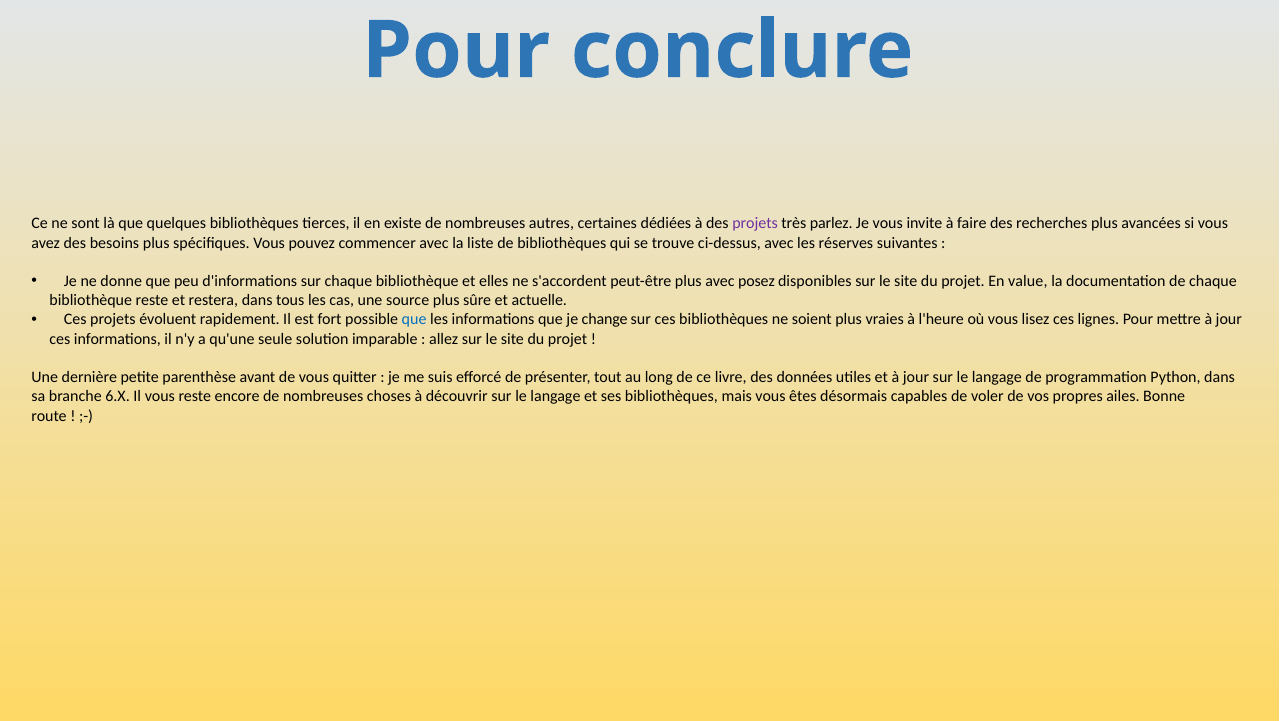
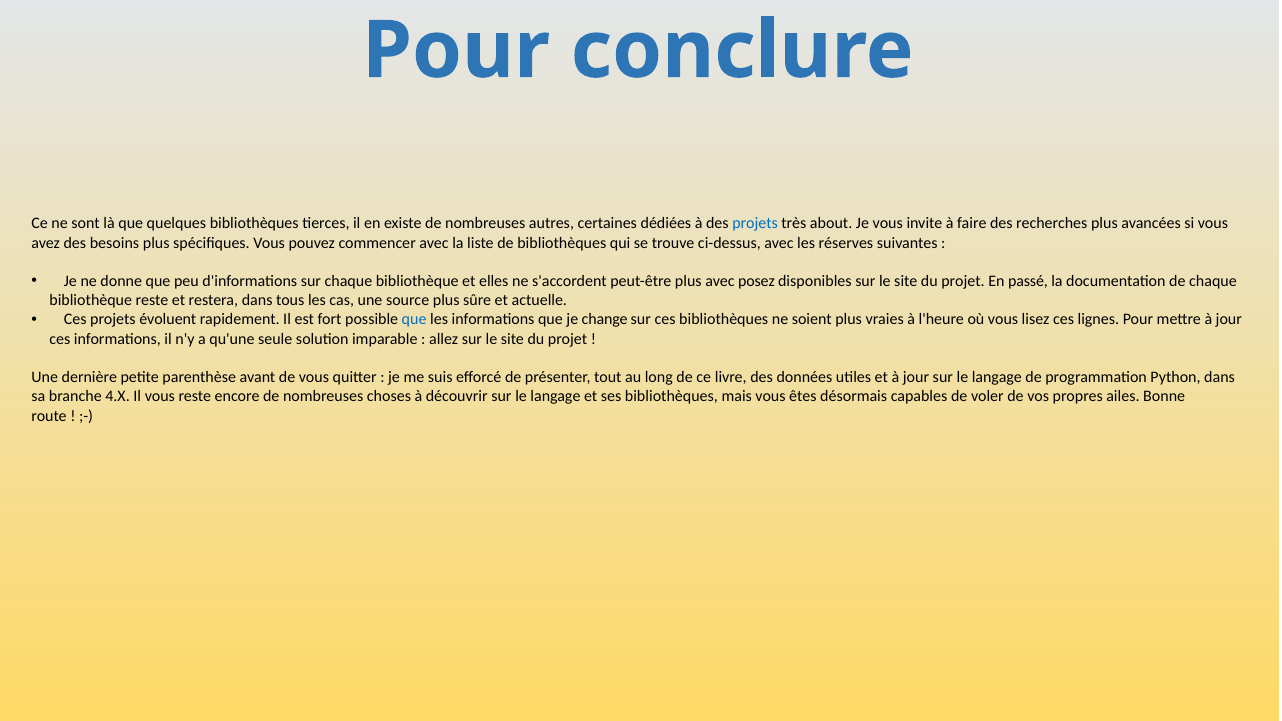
projets at (755, 224) colour: purple -> blue
parlez: parlez -> about
value: value -> passé
6.X: 6.X -> 4.X
